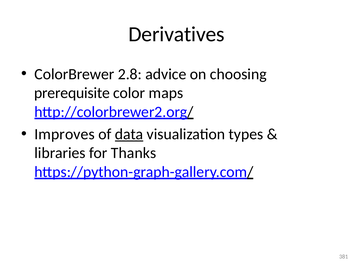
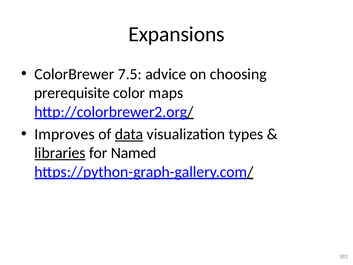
Derivatives: Derivatives -> Expansions
2.8: 2.8 -> 7.5
libraries underline: none -> present
Thanks: Thanks -> Named
